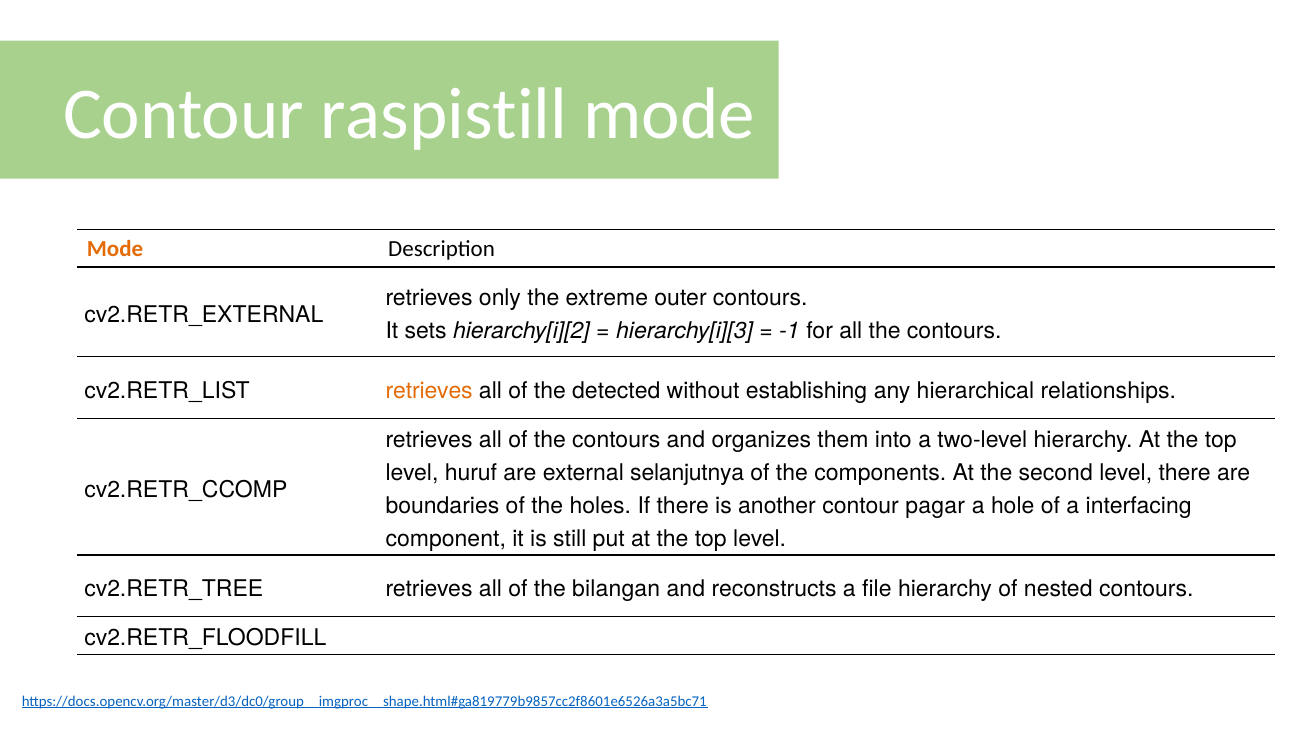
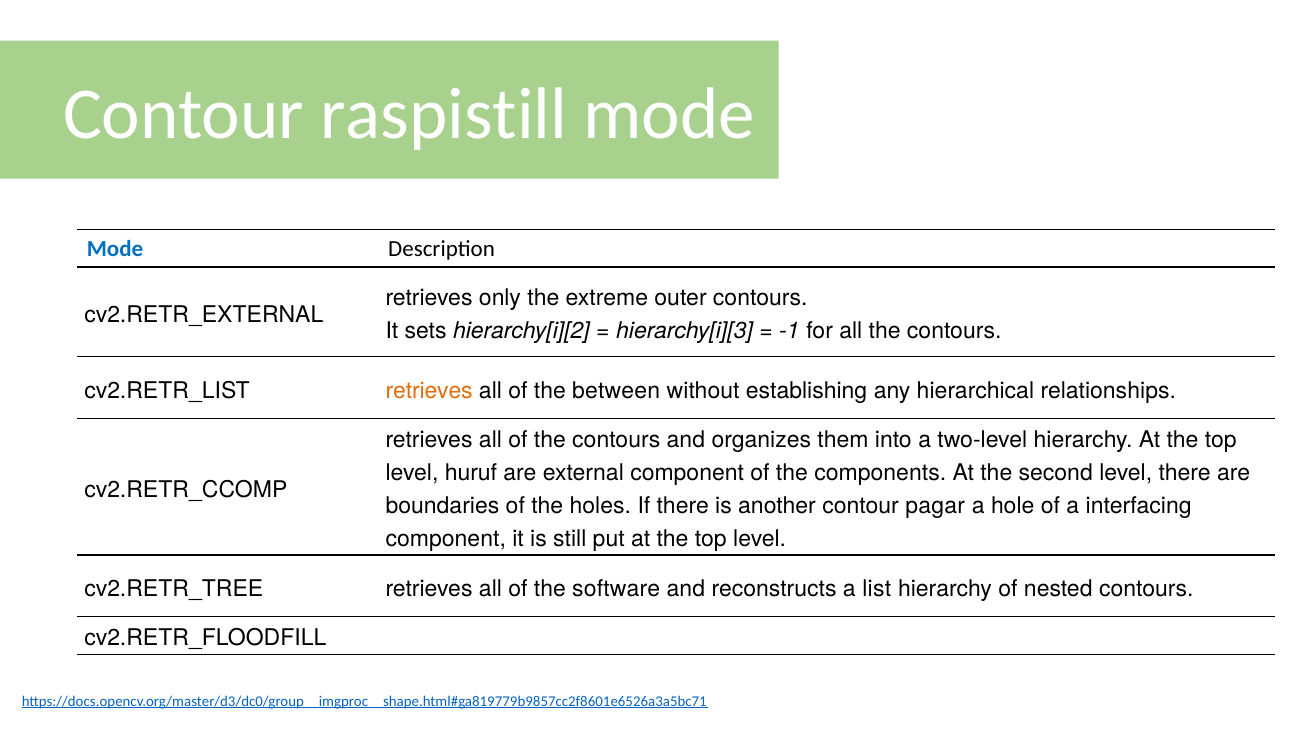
Mode at (115, 249) colour: orange -> blue
detected: detected -> between
external selanjutnya: selanjutnya -> component
bilangan: bilangan -> software
file: file -> list
